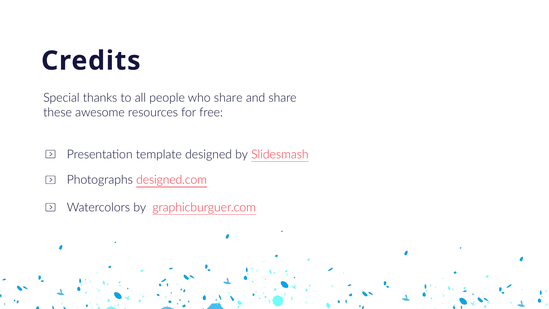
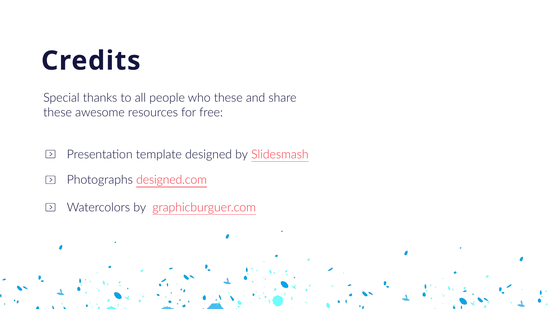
who share: share -> these
